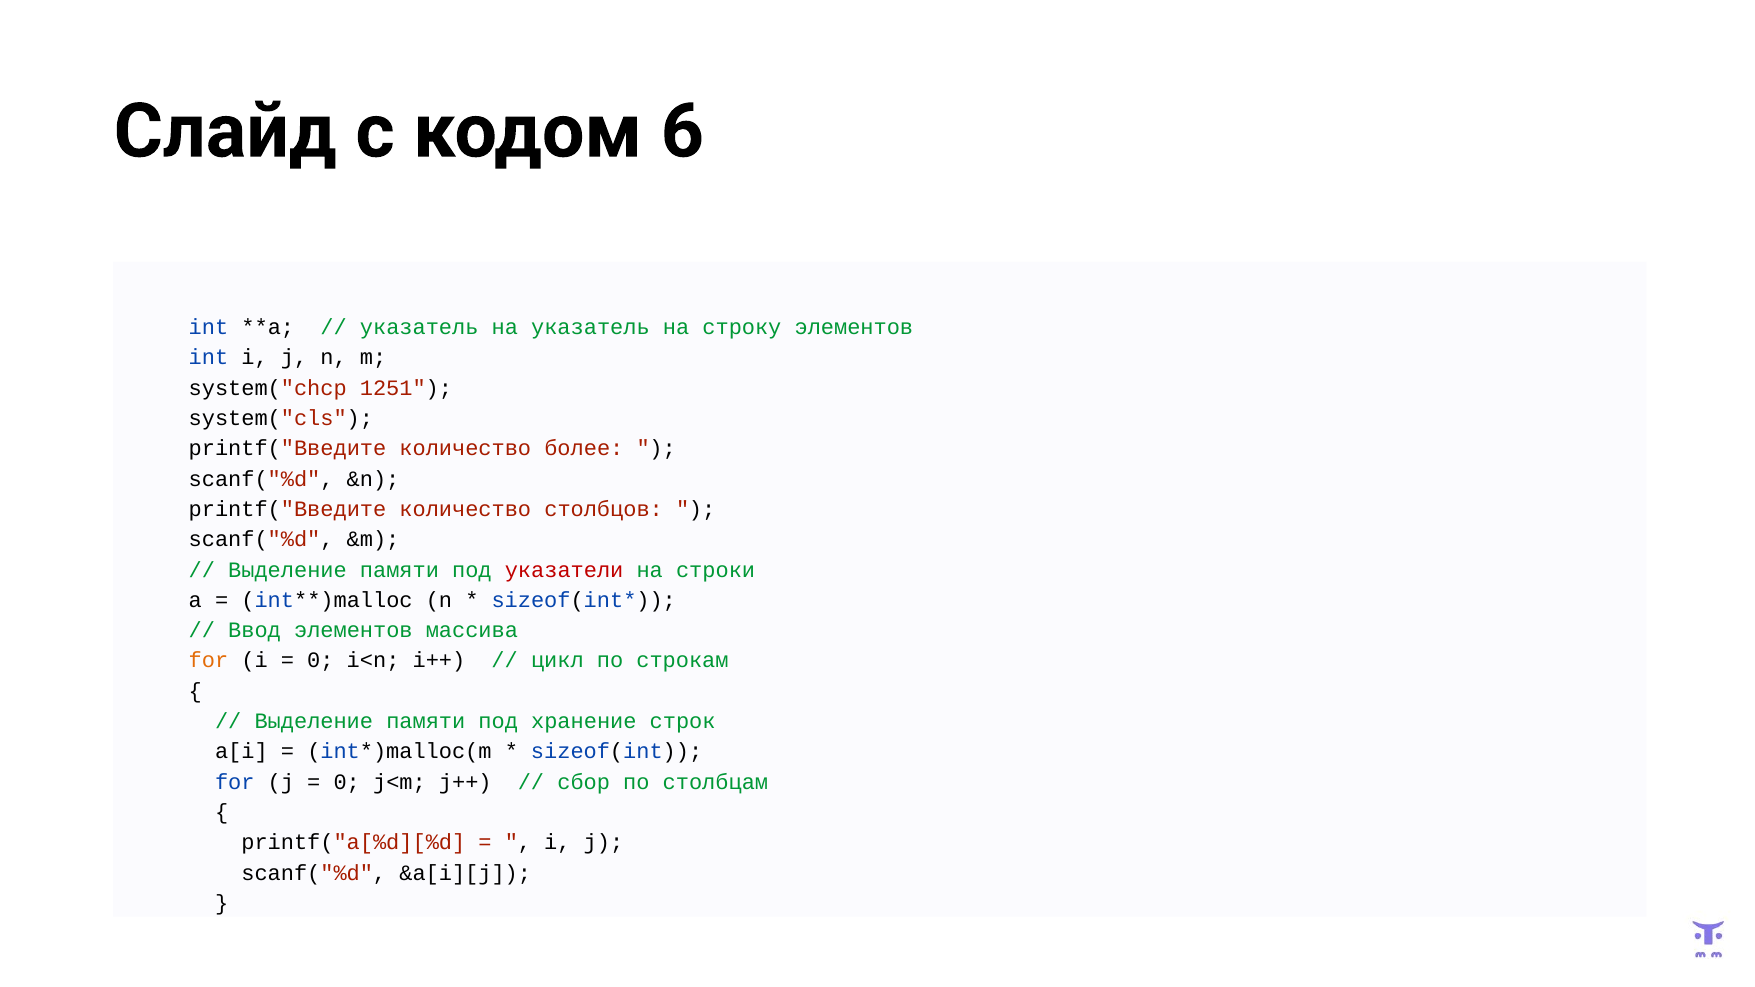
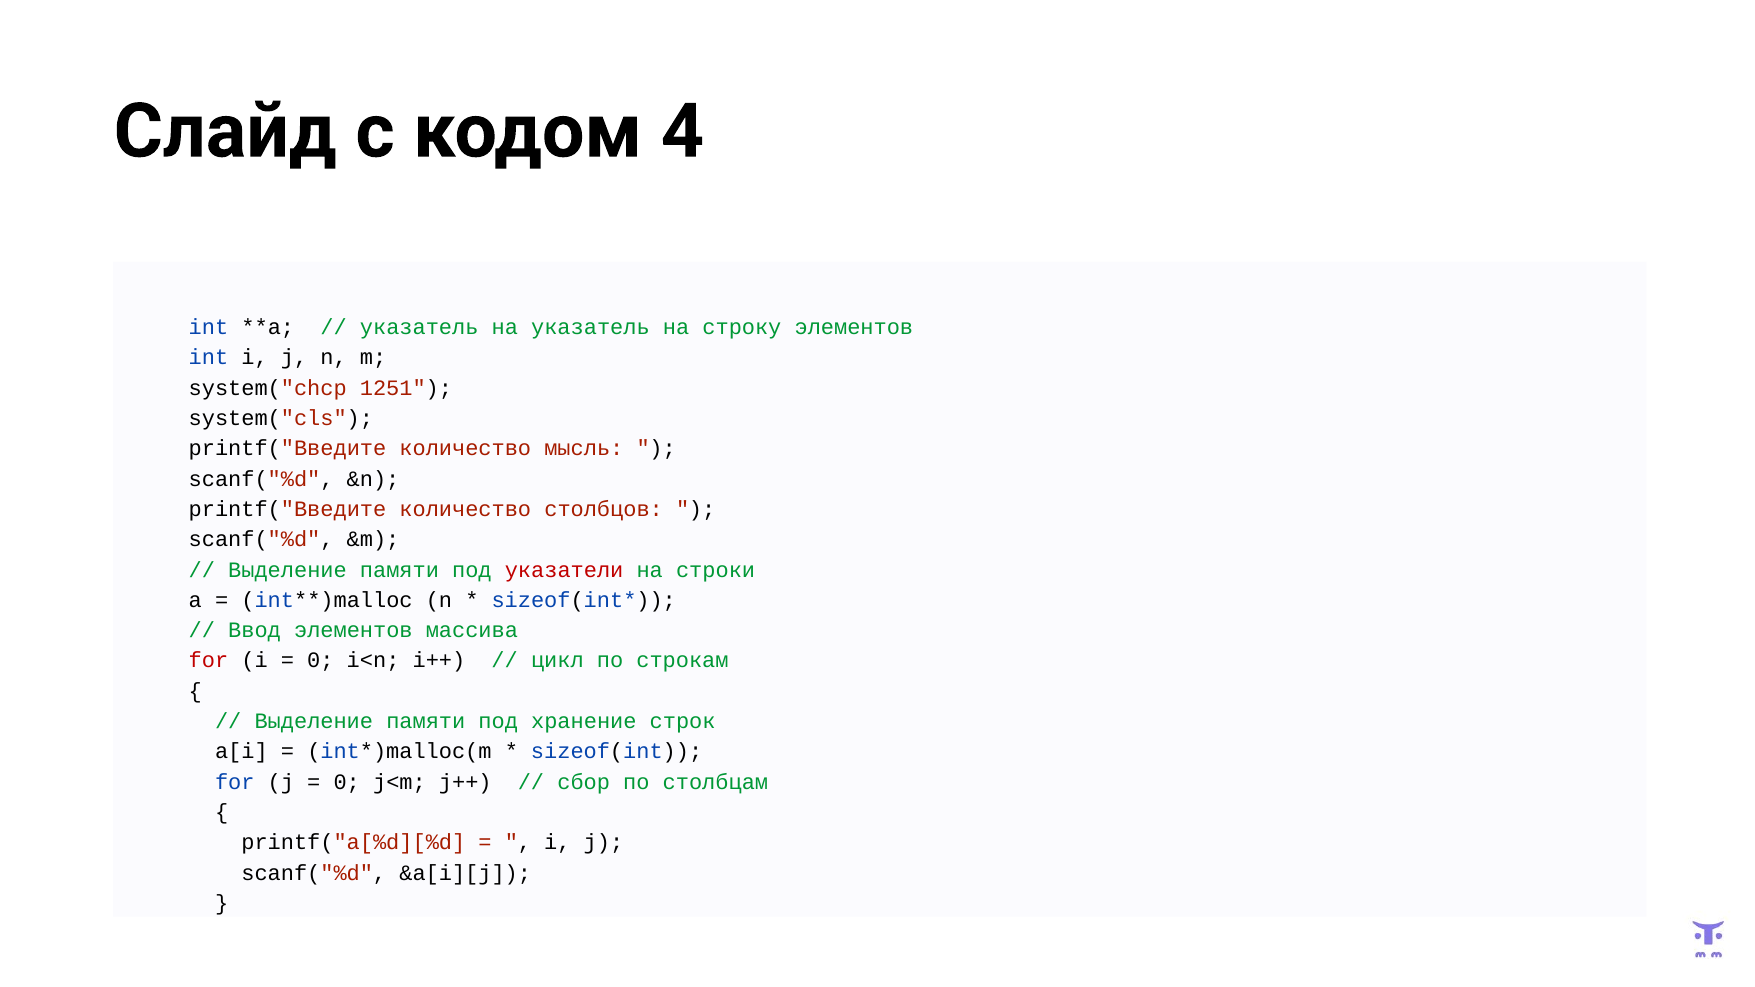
6: 6 -> 4
более: более -> мысль
for at (208, 661) colour: orange -> red
